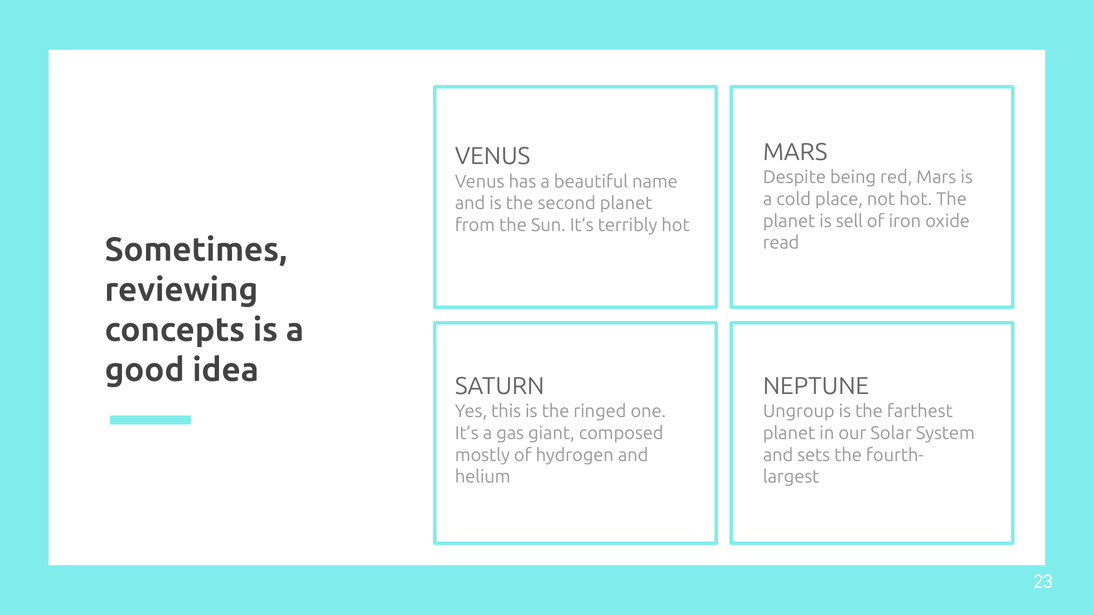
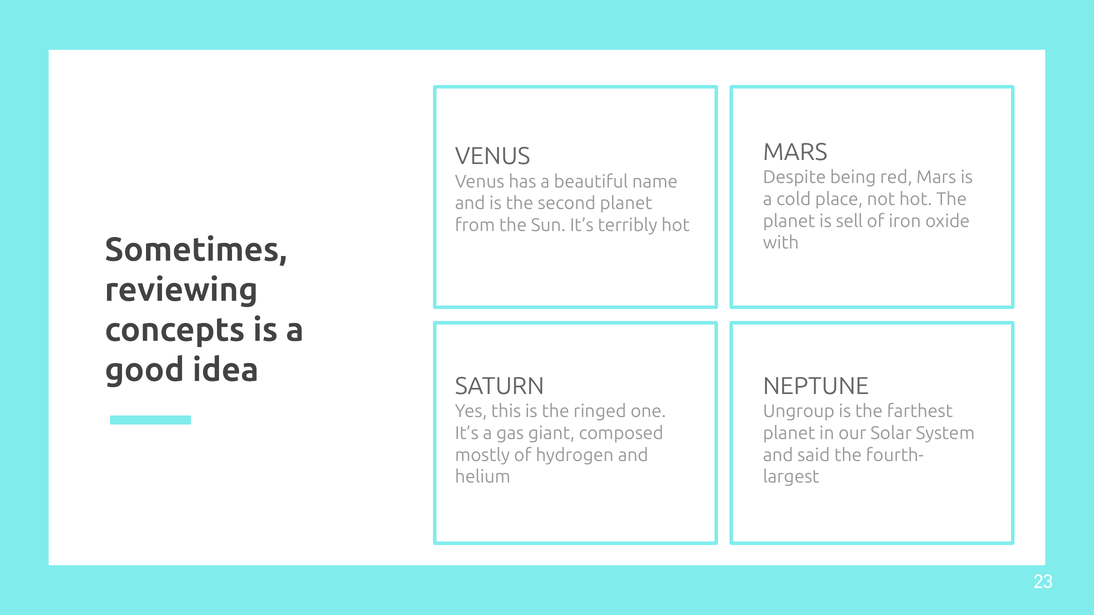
read: read -> with
sets: sets -> said
